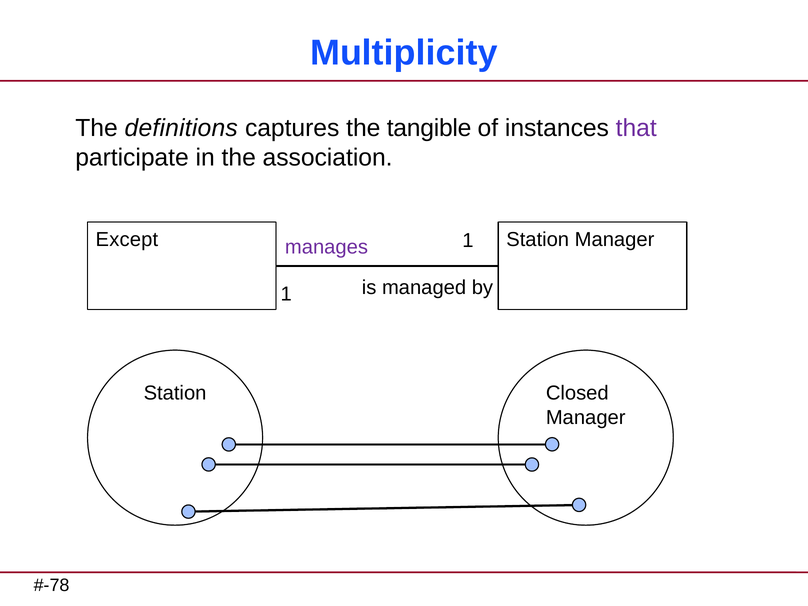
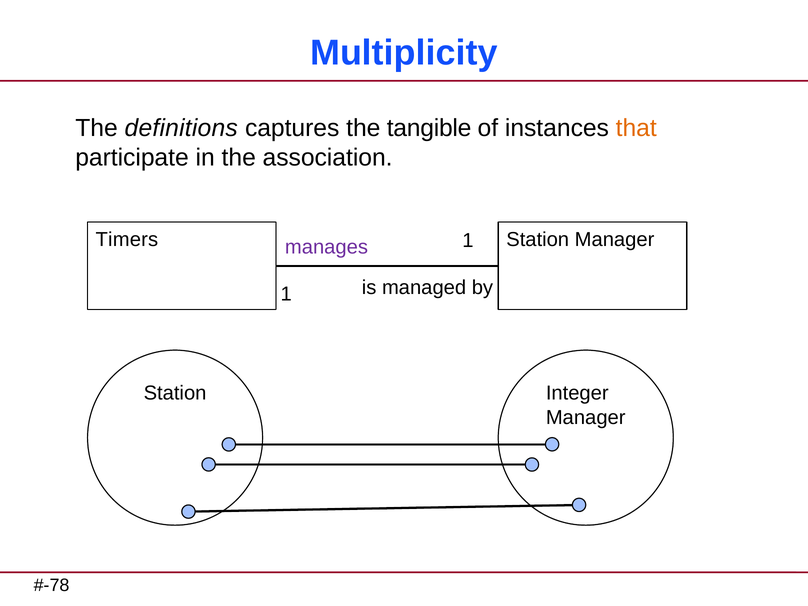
that colour: purple -> orange
Except: Except -> Timers
Closed: Closed -> Integer
